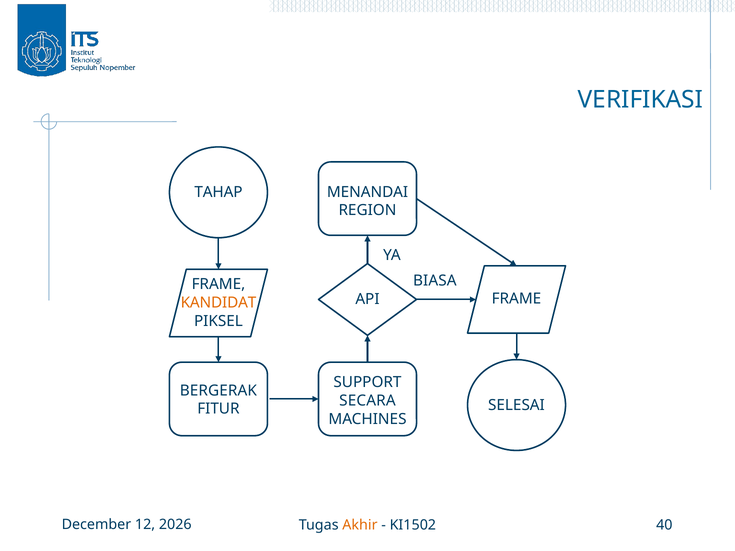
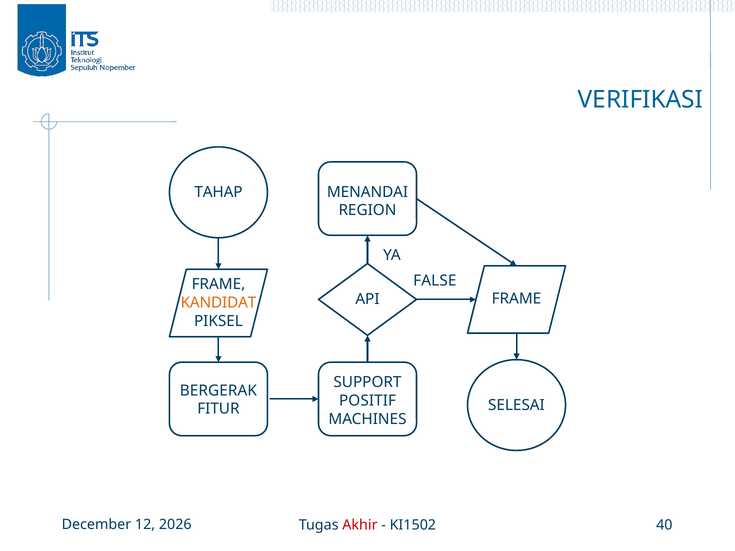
BIASA: BIASA -> FALSE
SECARA: SECARA -> POSITIF
Akhir colour: orange -> red
